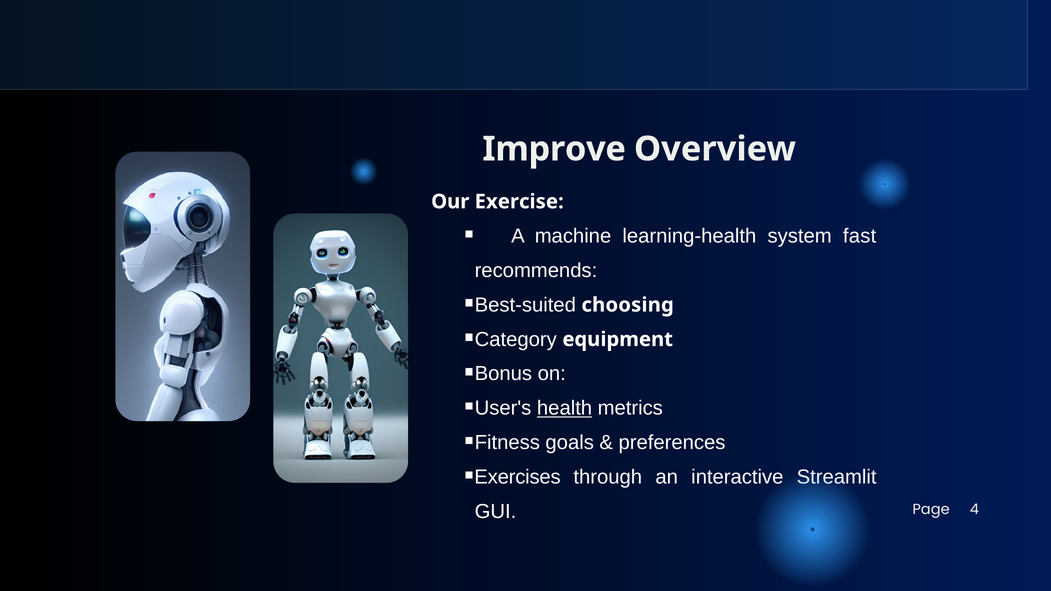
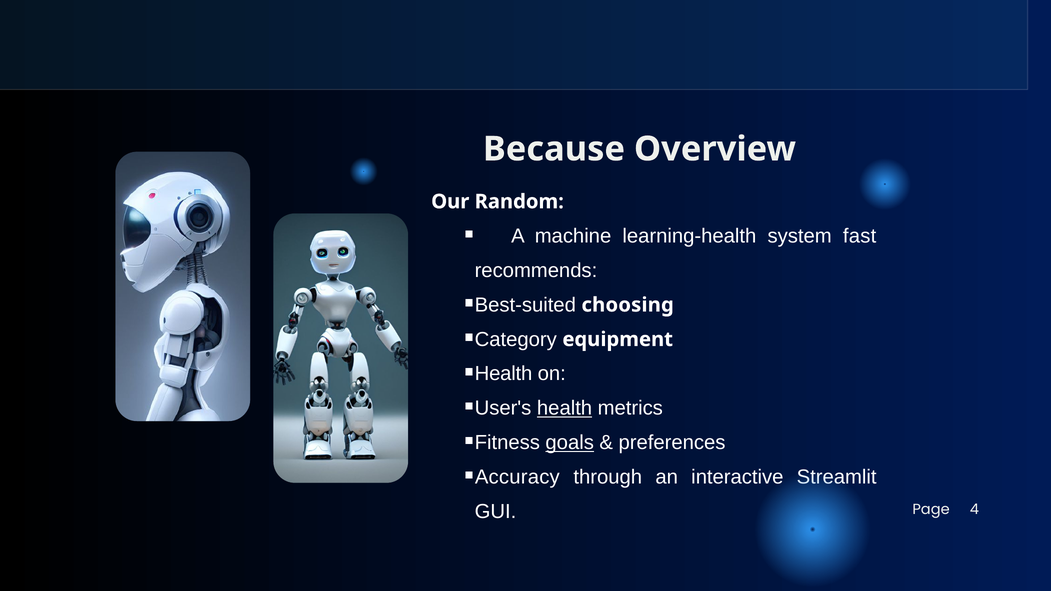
Improve: Improve -> Because
Exercise: Exercise -> Random
Bonus at (503, 374): Bonus -> Health
goals underline: none -> present
Exercises: Exercises -> Accuracy
